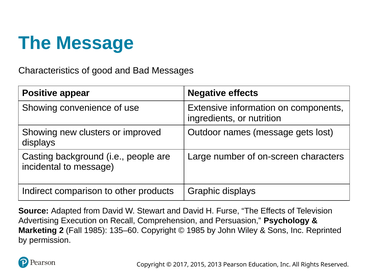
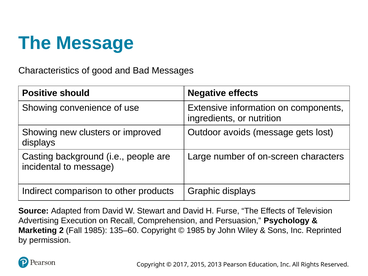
appear: appear -> should
names: names -> avoids
